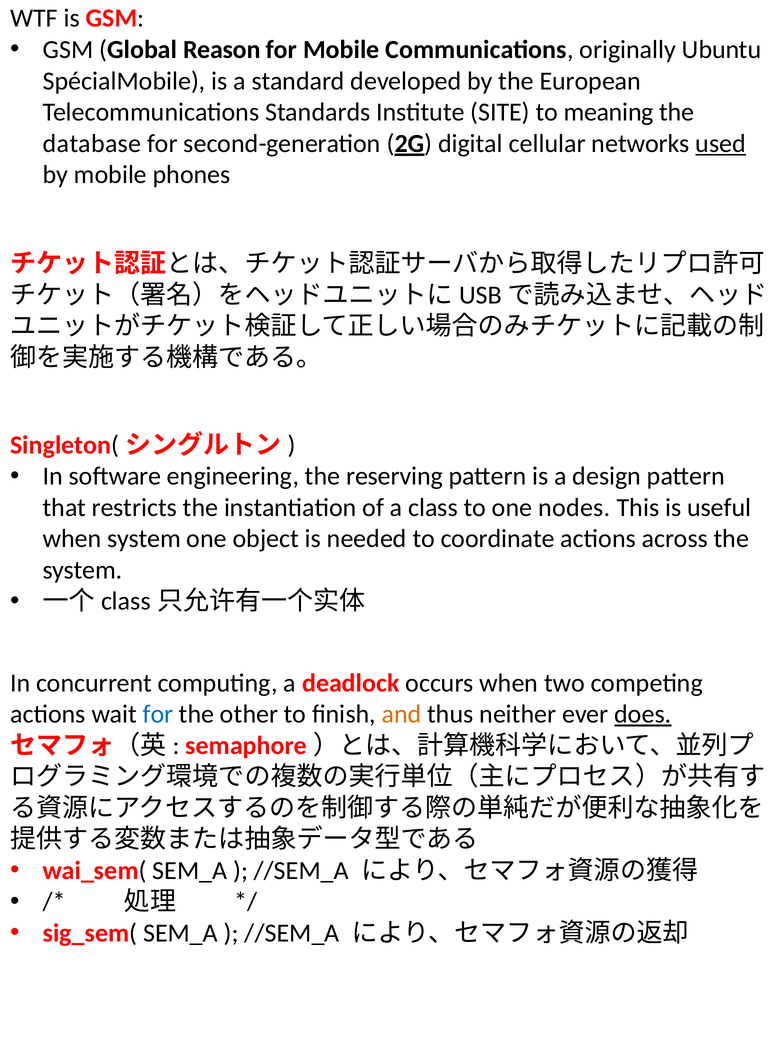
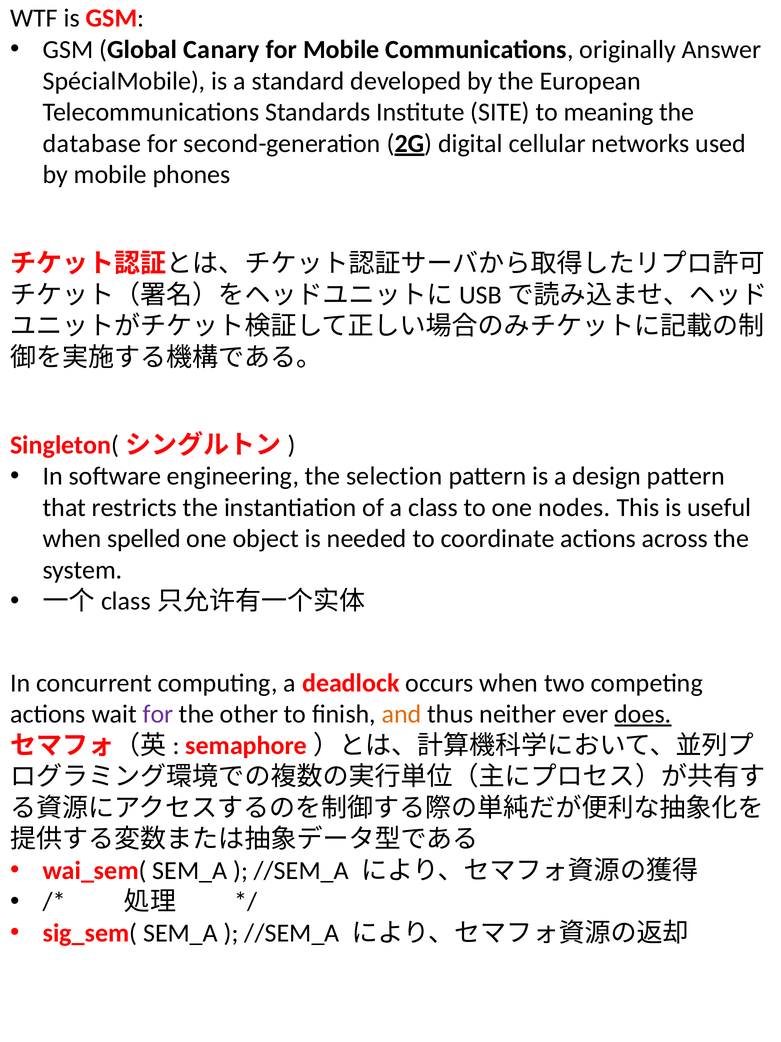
Reason: Reason -> Canary
Ubuntu: Ubuntu -> Answer
used underline: present -> none
reserving: reserving -> selection
when system: system -> spelled
for at (158, 714) colour: blue -> purple
